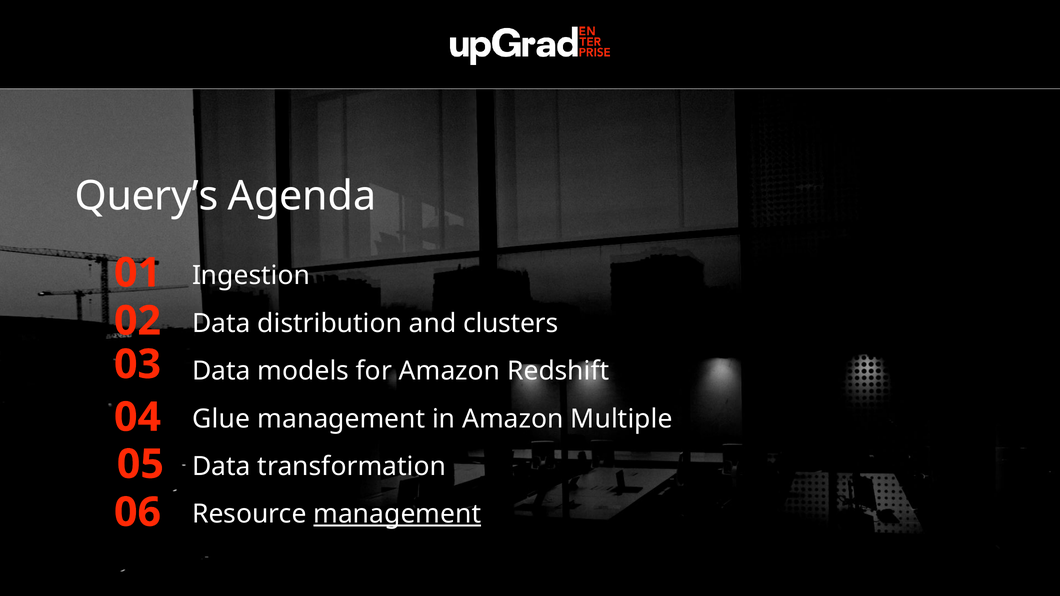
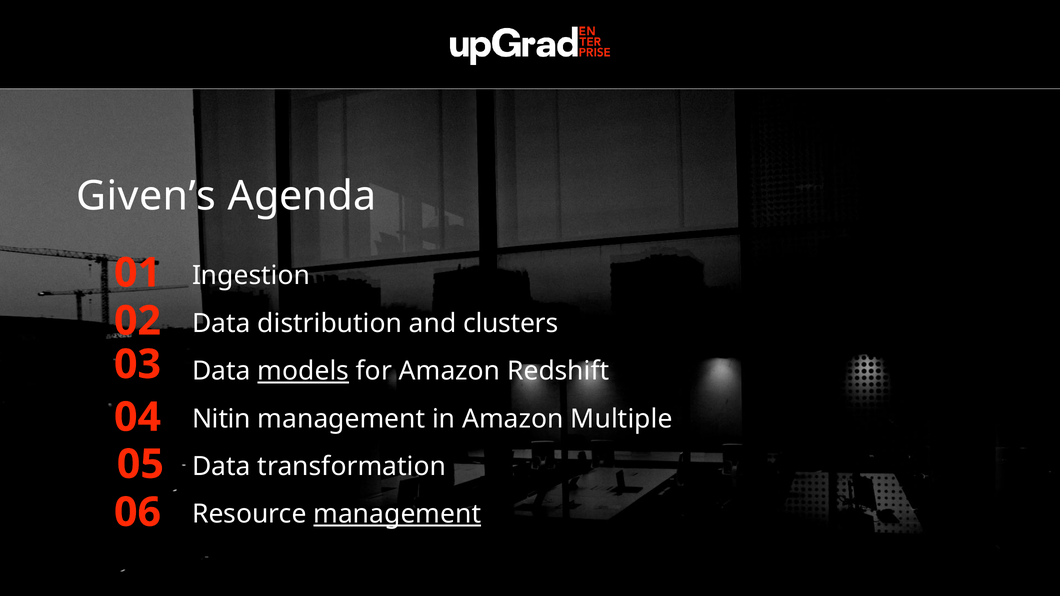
Query’s: Query’s -> Given’s
models underline: none -> present
Glue: Glue -> Nitin
